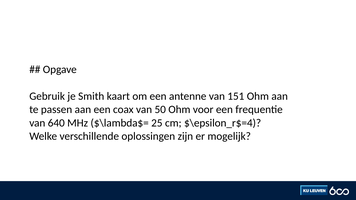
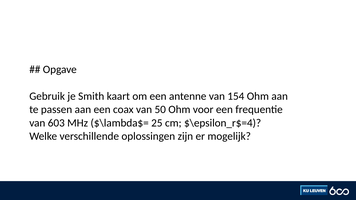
151: 151 -> 154
640: 640 -> 603
